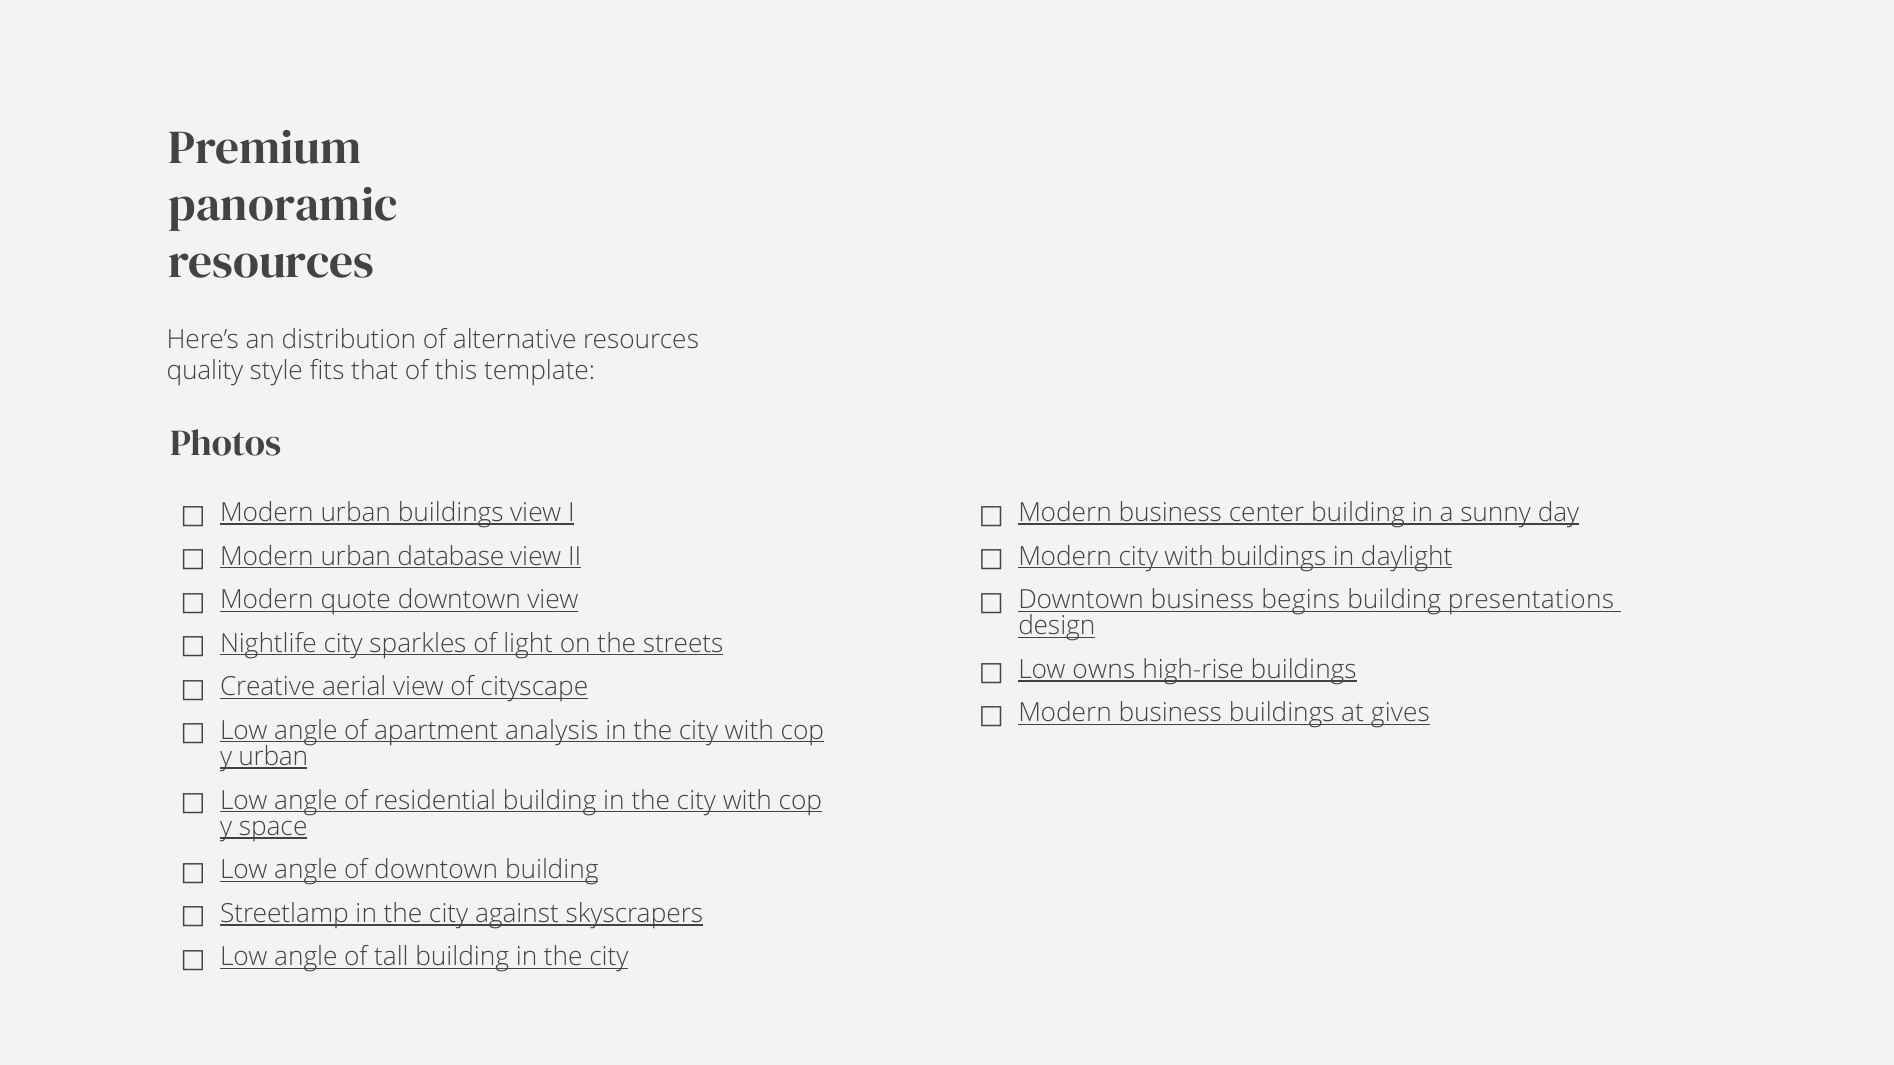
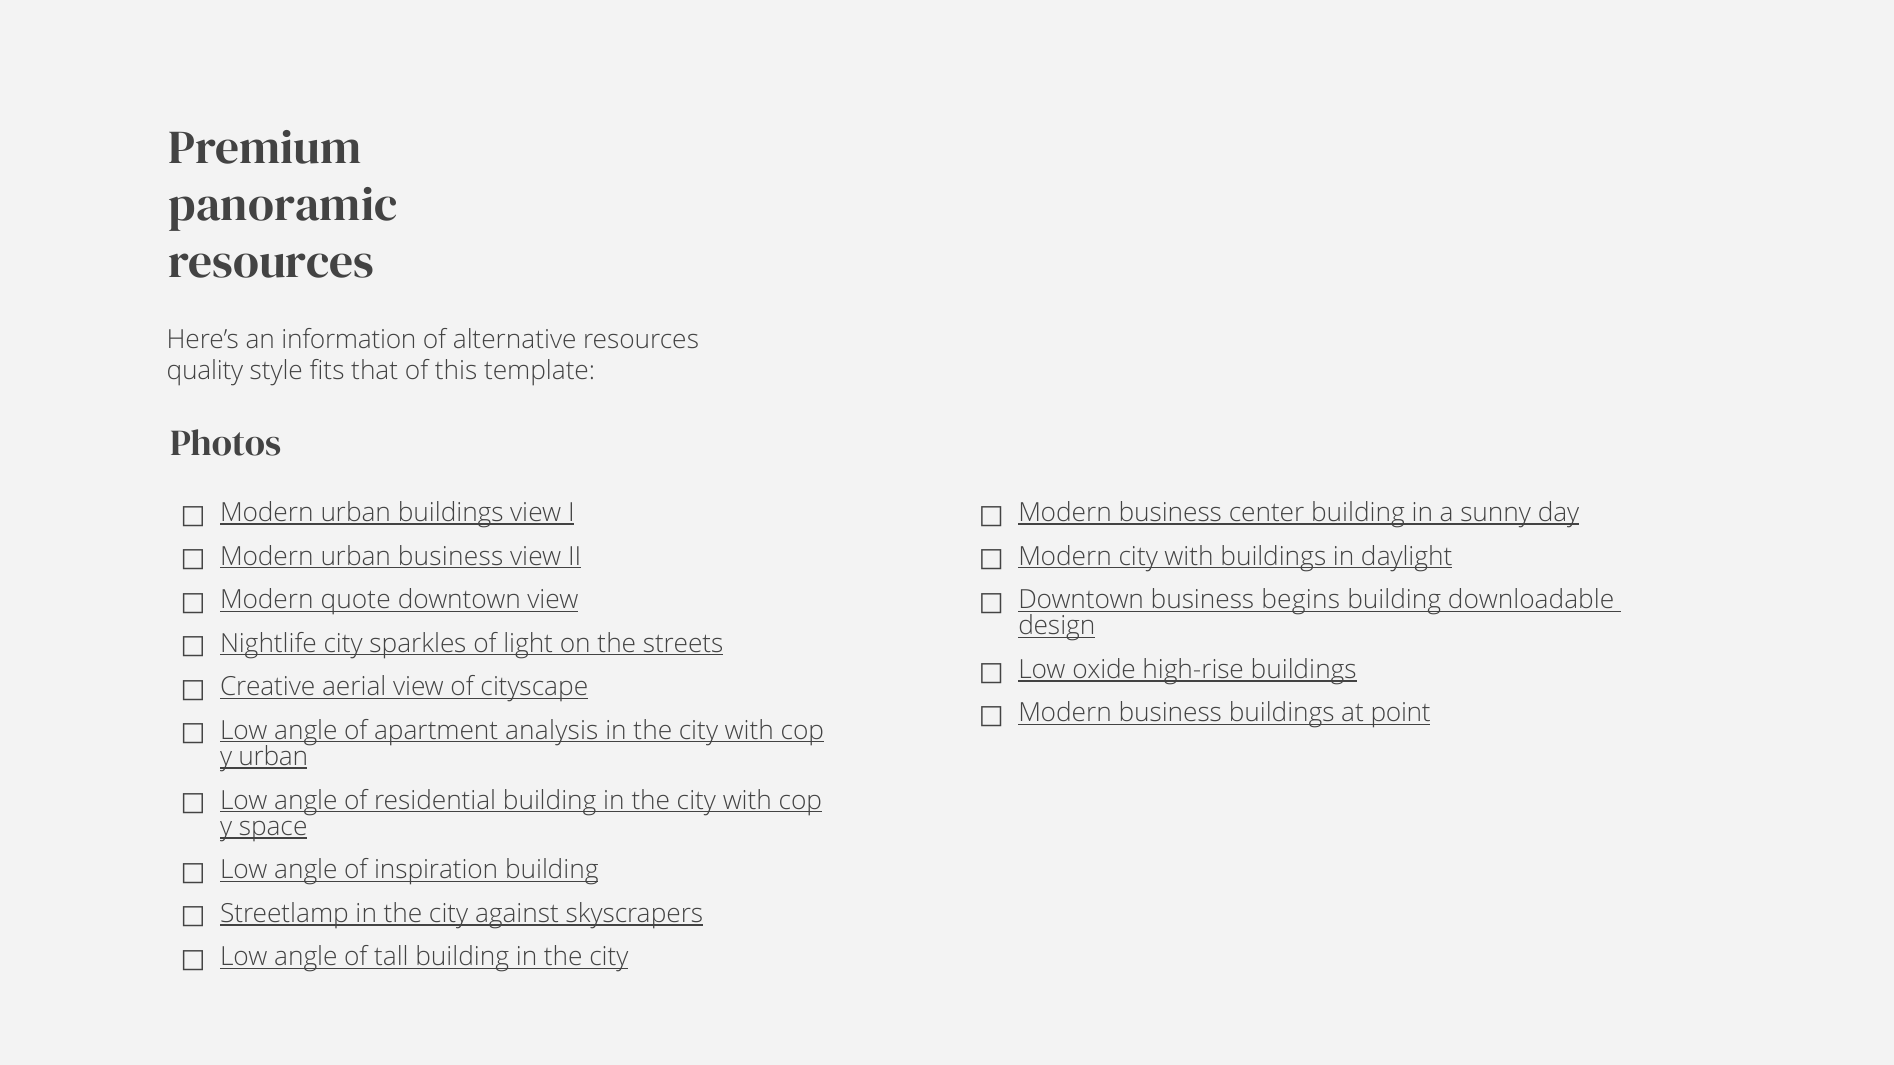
distribution: distribution -> information
urban database: database -> business
presentations: presentations -> downloadable
owns: owns -> oxide
gives: gives -> point
of downtown: downtown -> inspiration
